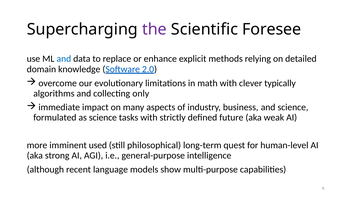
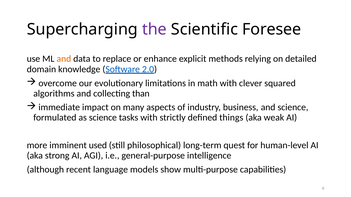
and at (64, 59) colour: blue -> orange
typically: typically -> squared
only: only -> than
future: future -> things
